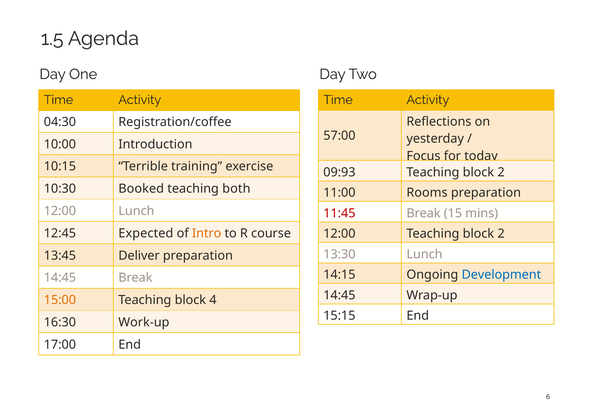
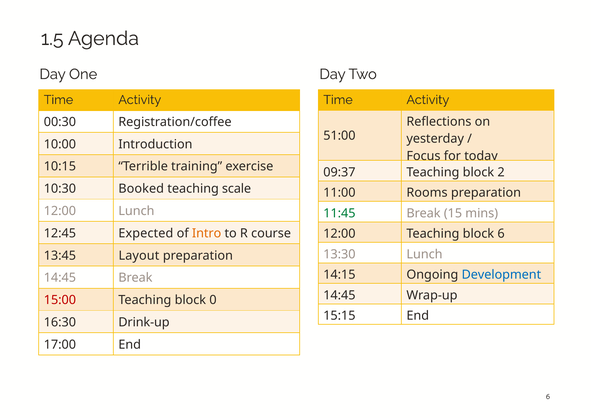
04:30: 04:30 -> 00:30
57:00: 57:00 -> 51:00
09:93: 09:93 -> 09:37
both: both -> scale
11:45 colour: red -> green
12:00 Teaching block 2: 2 -> 6
Deliver: Deliver -> Layout
15:00 colour: orange -> red
4: 4 -> 0
Work-up: Work-up -> Drink-up
